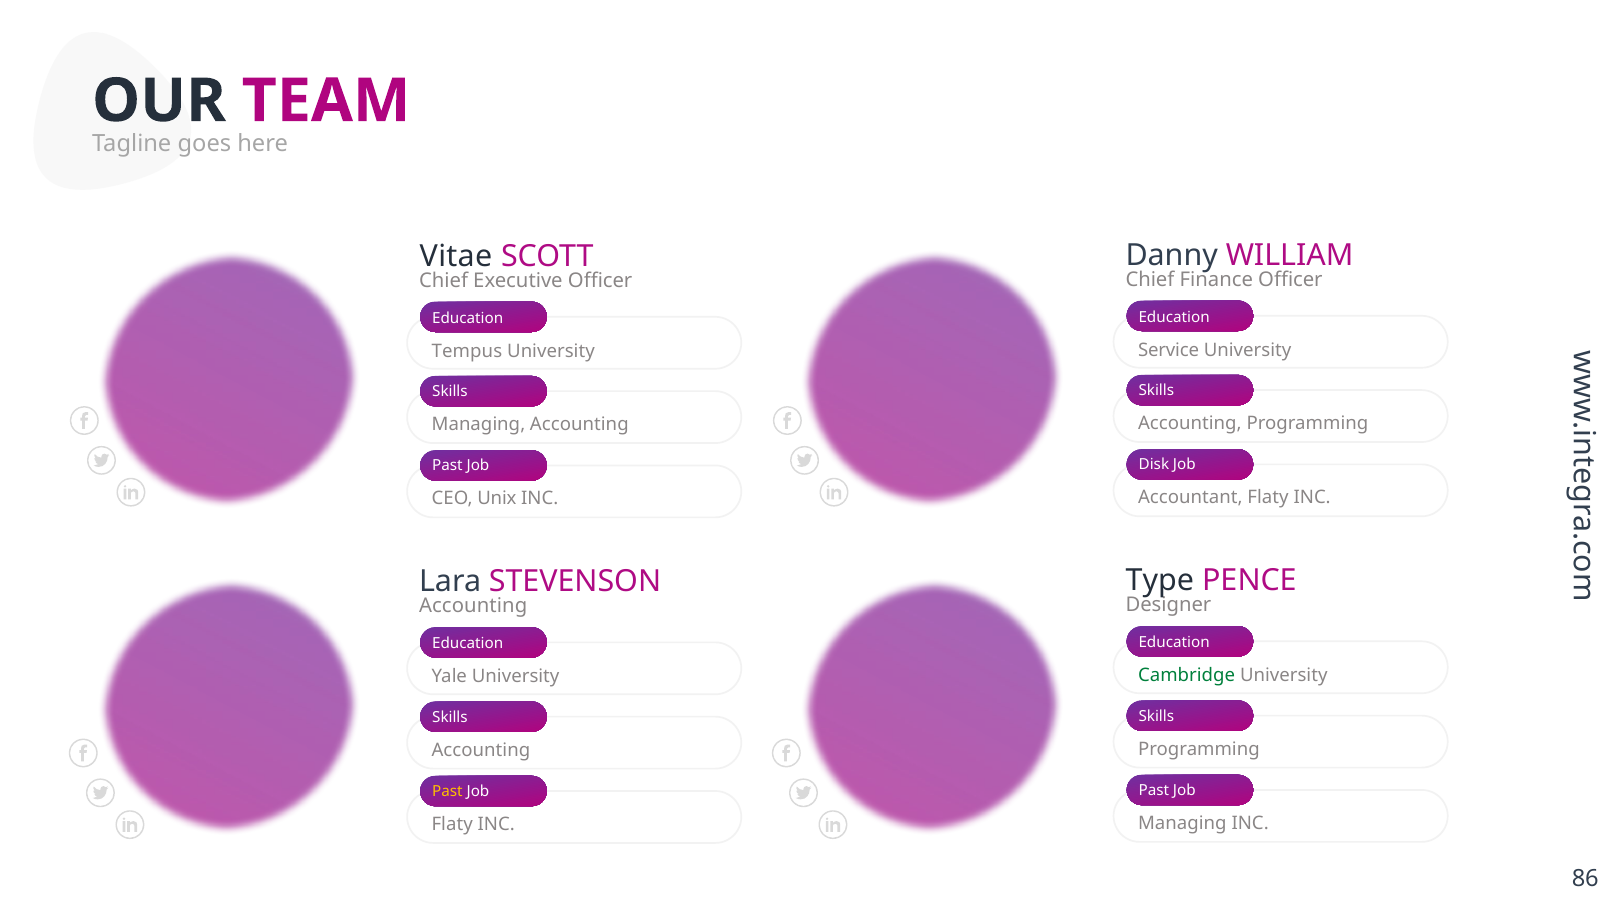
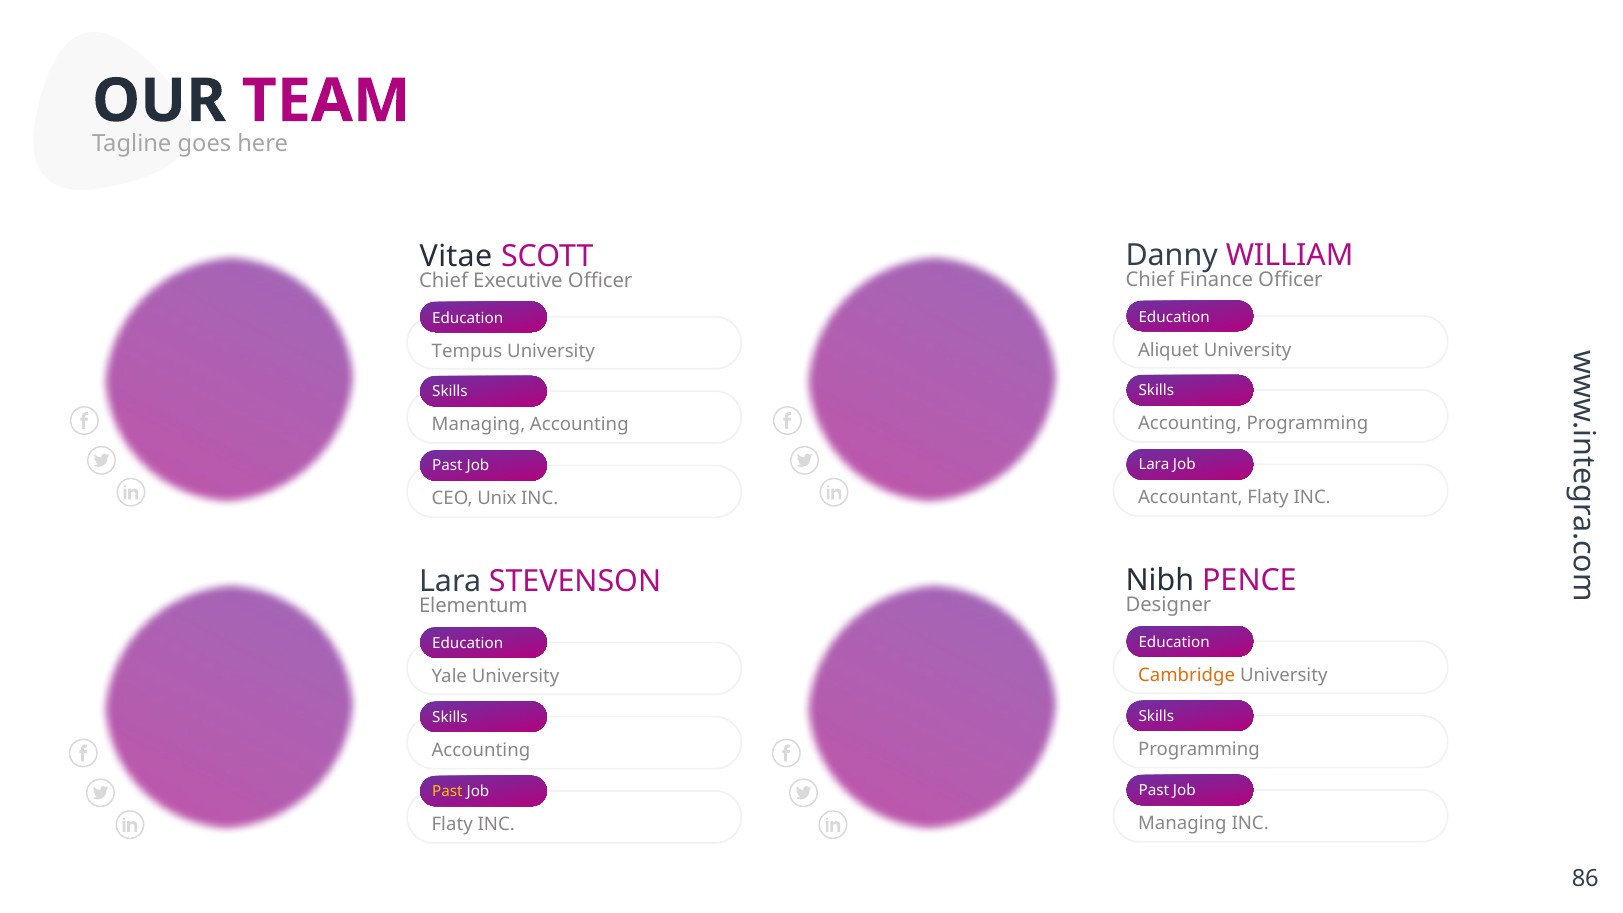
Service: Service -> Aliquet
Disk at (1154, 465): Disk -> Lara
Type: Type -> Nibh
Accounting at (473, 606): Accounting -> Elementum
Cambridge colour: green -> orange
